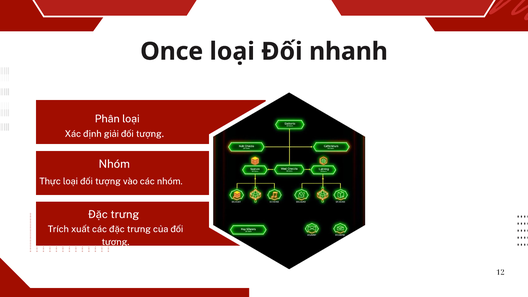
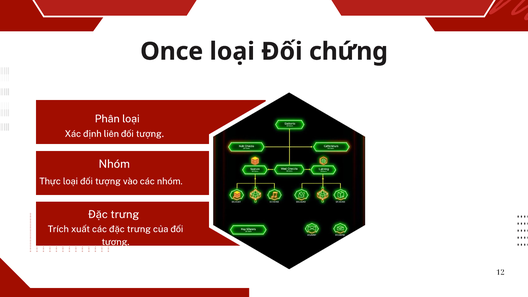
nhanh: nhanh -> chứng
giải: giải -> liên
